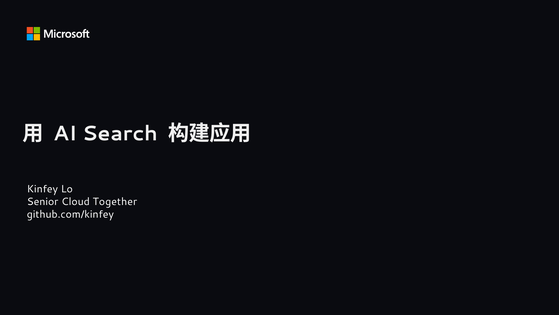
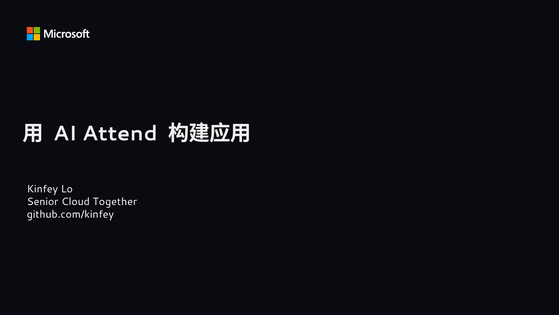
Search: Search -> Attend
